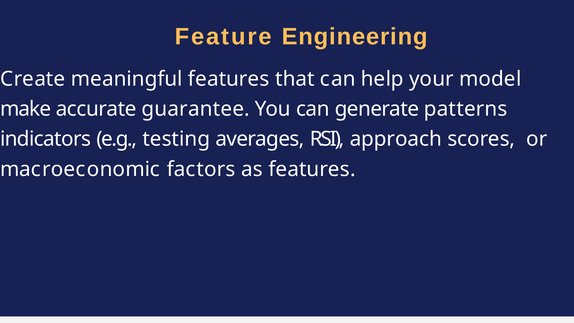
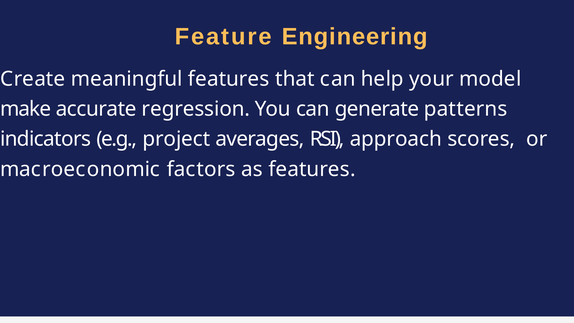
guarantee: guarantee -> regression
testing: testing -> project
